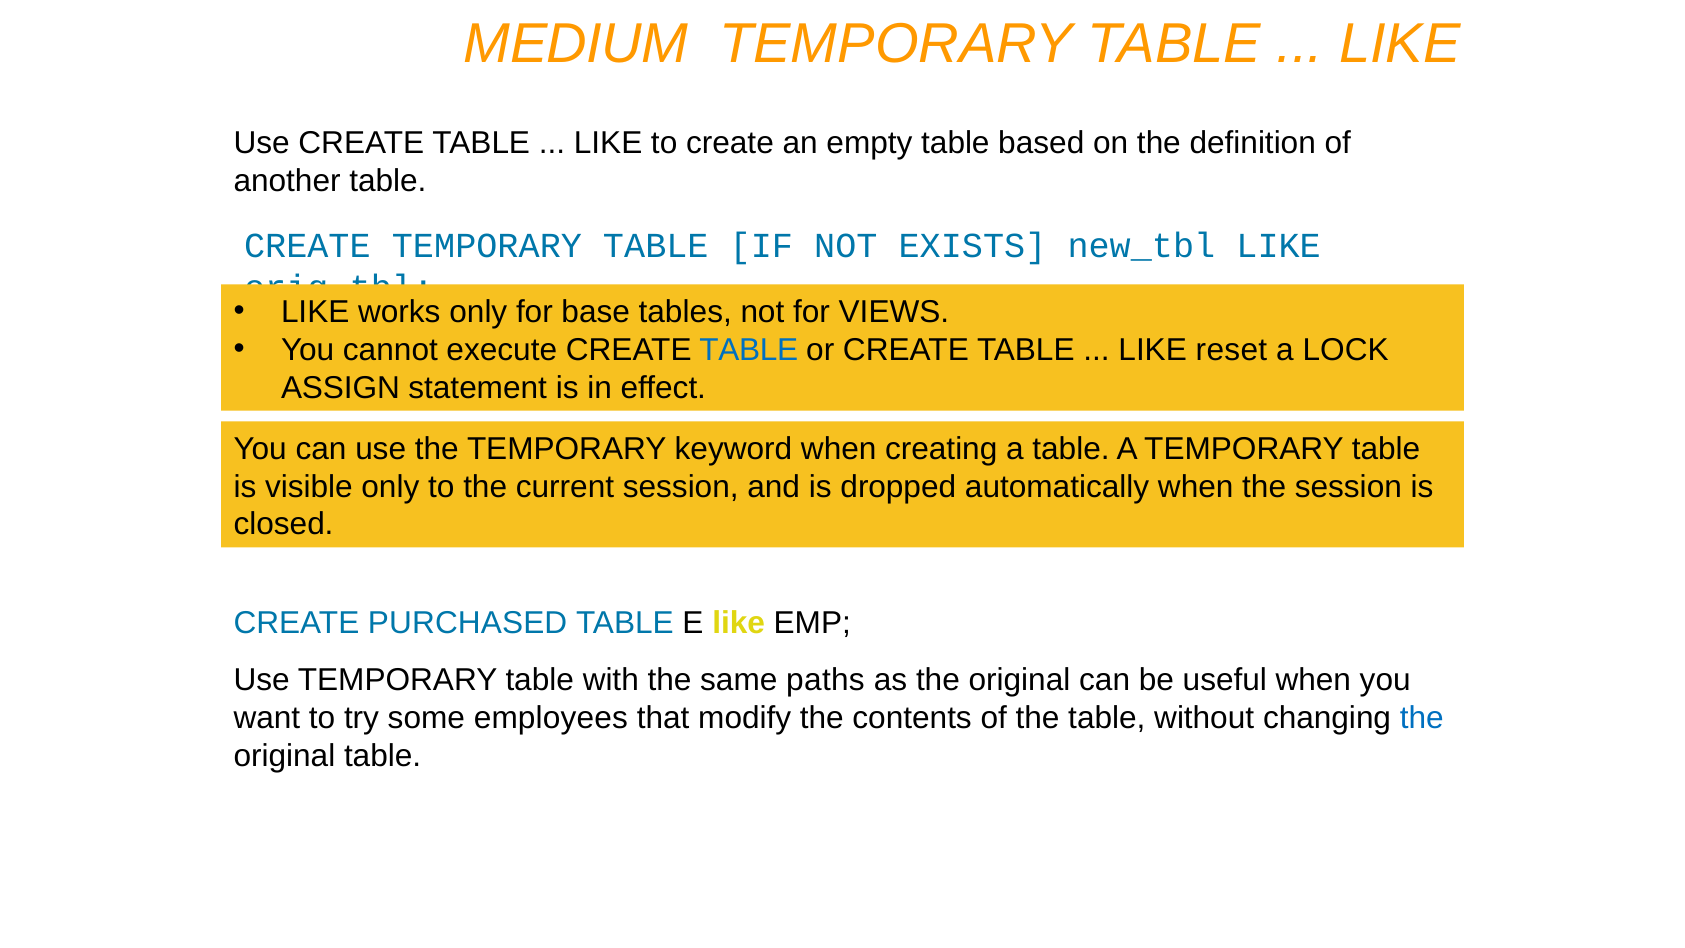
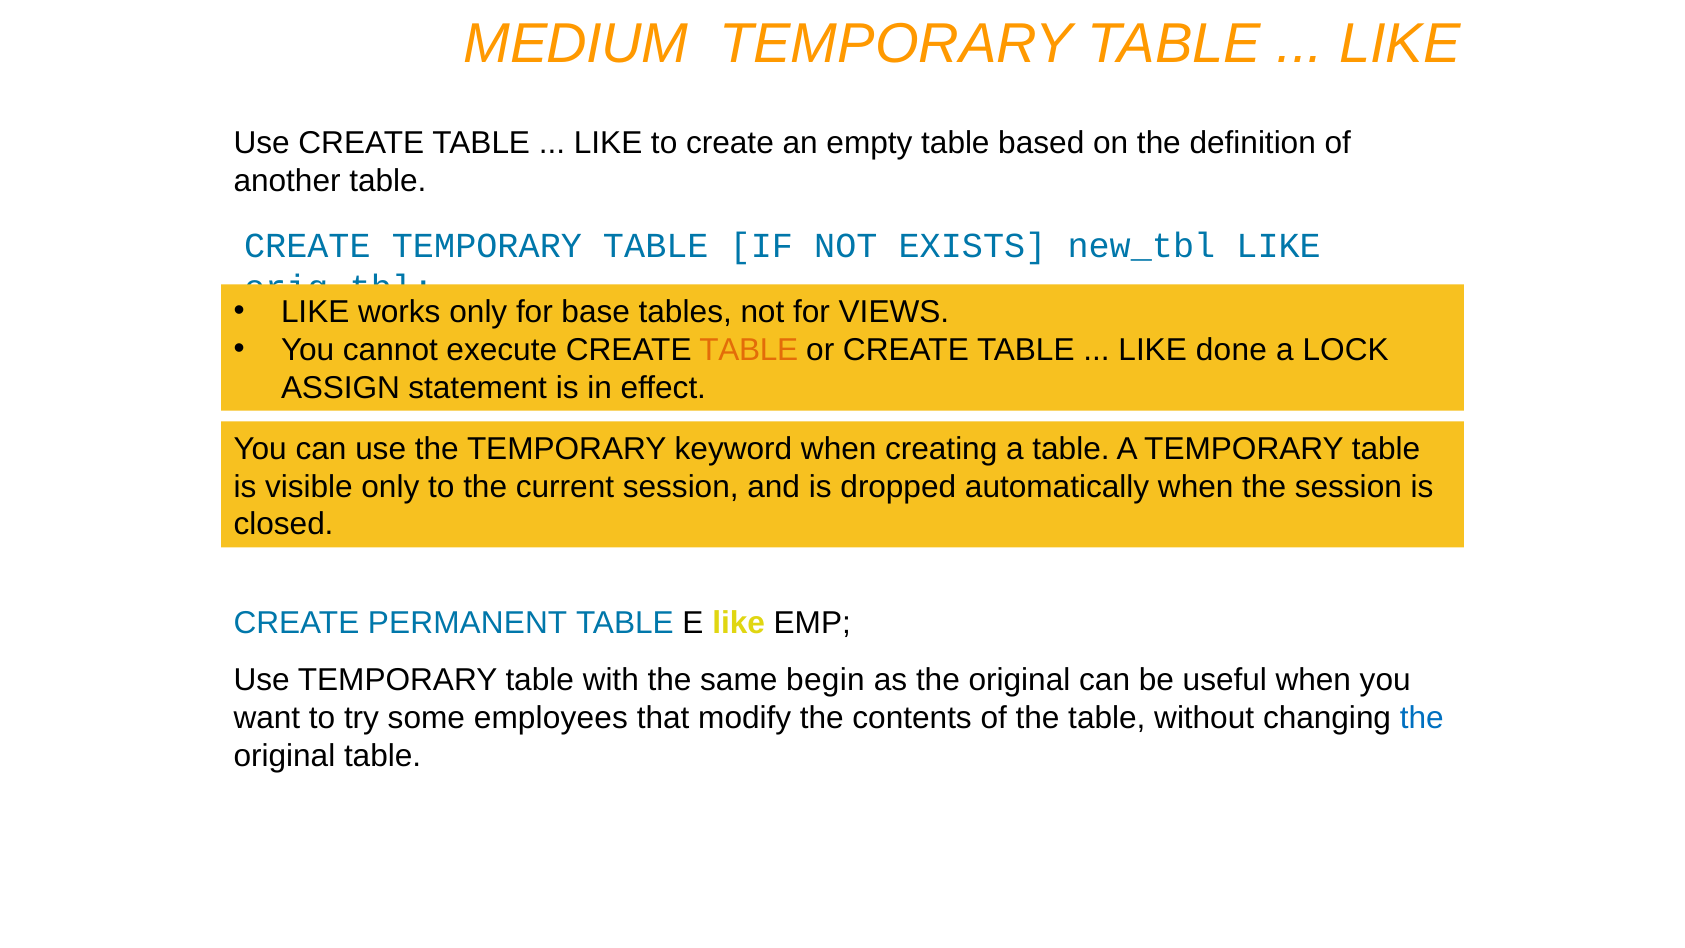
TABLE at (749, 350) colour: blue -> orange
reset: reset -> done
PURCHASED: PURCHASED -> PERMANENT
paths: paths -> begin
